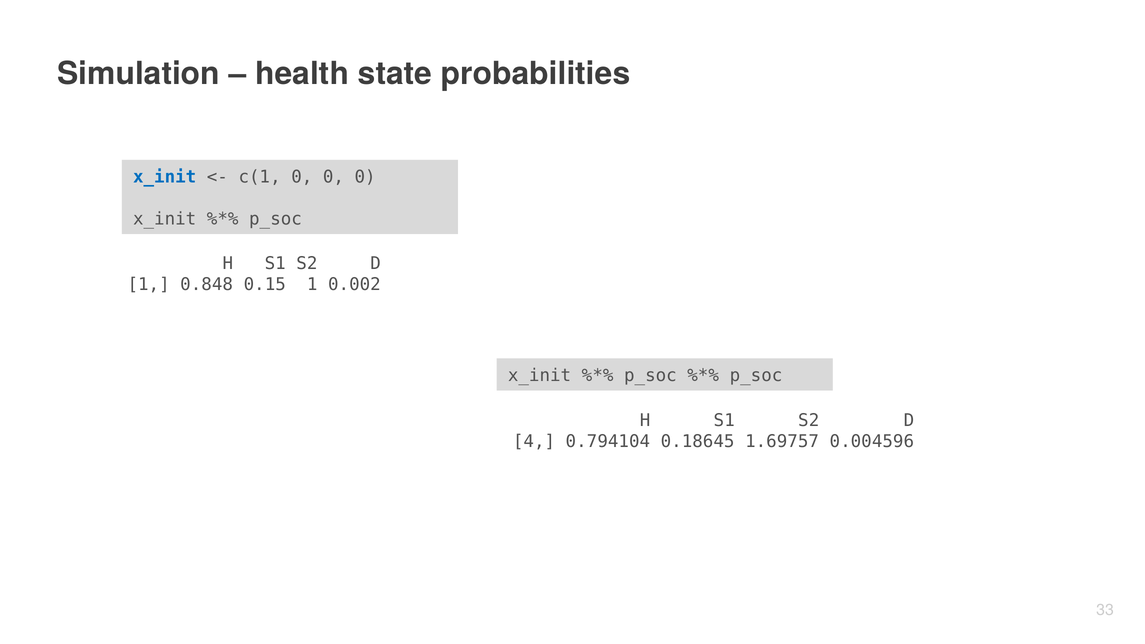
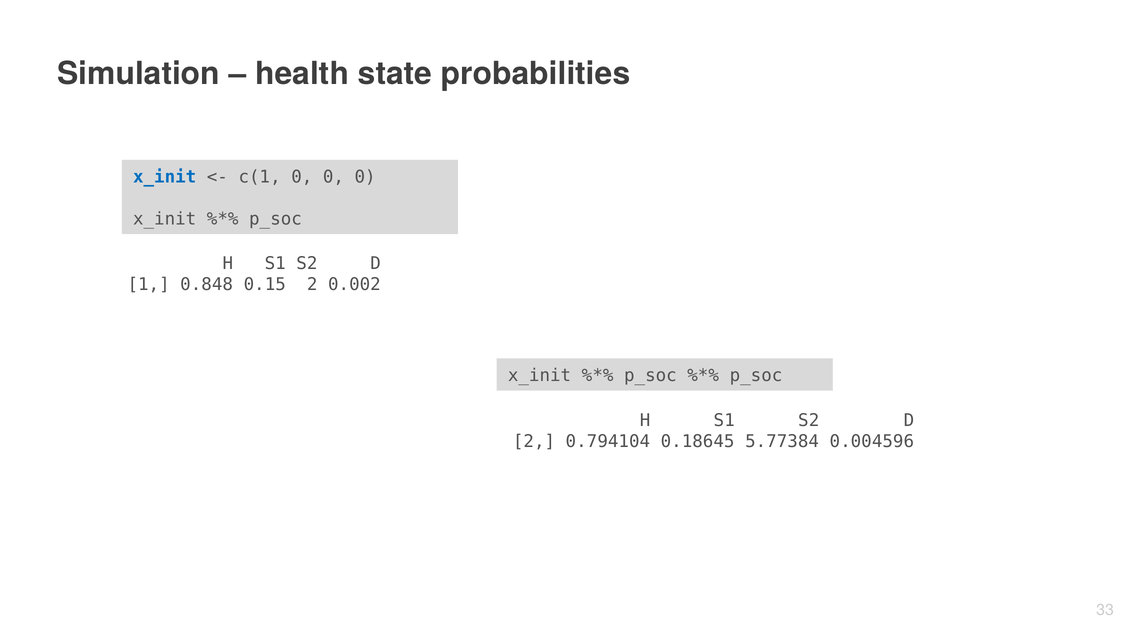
0.15 1: 1 -> 2
4 at (534, 441): 4 -> 2
1.69757: 1.69757 -> 5.77384
